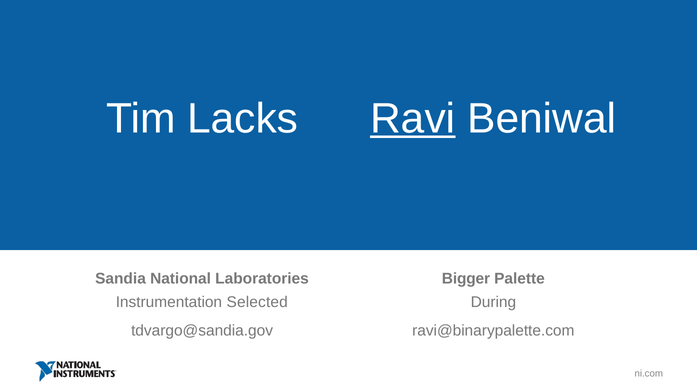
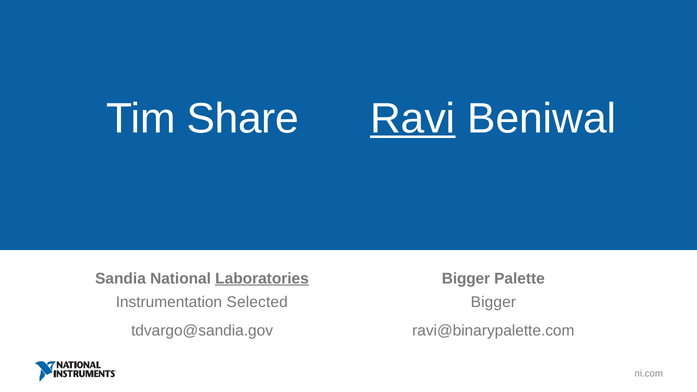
Lacks: Lacks -> Share
Laboratories underline: none -> present
During at (493, 302): During -> Bigger
